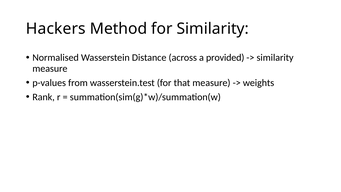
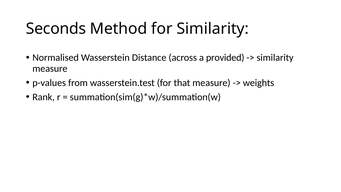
Hackers: Hackers -> Seconds
